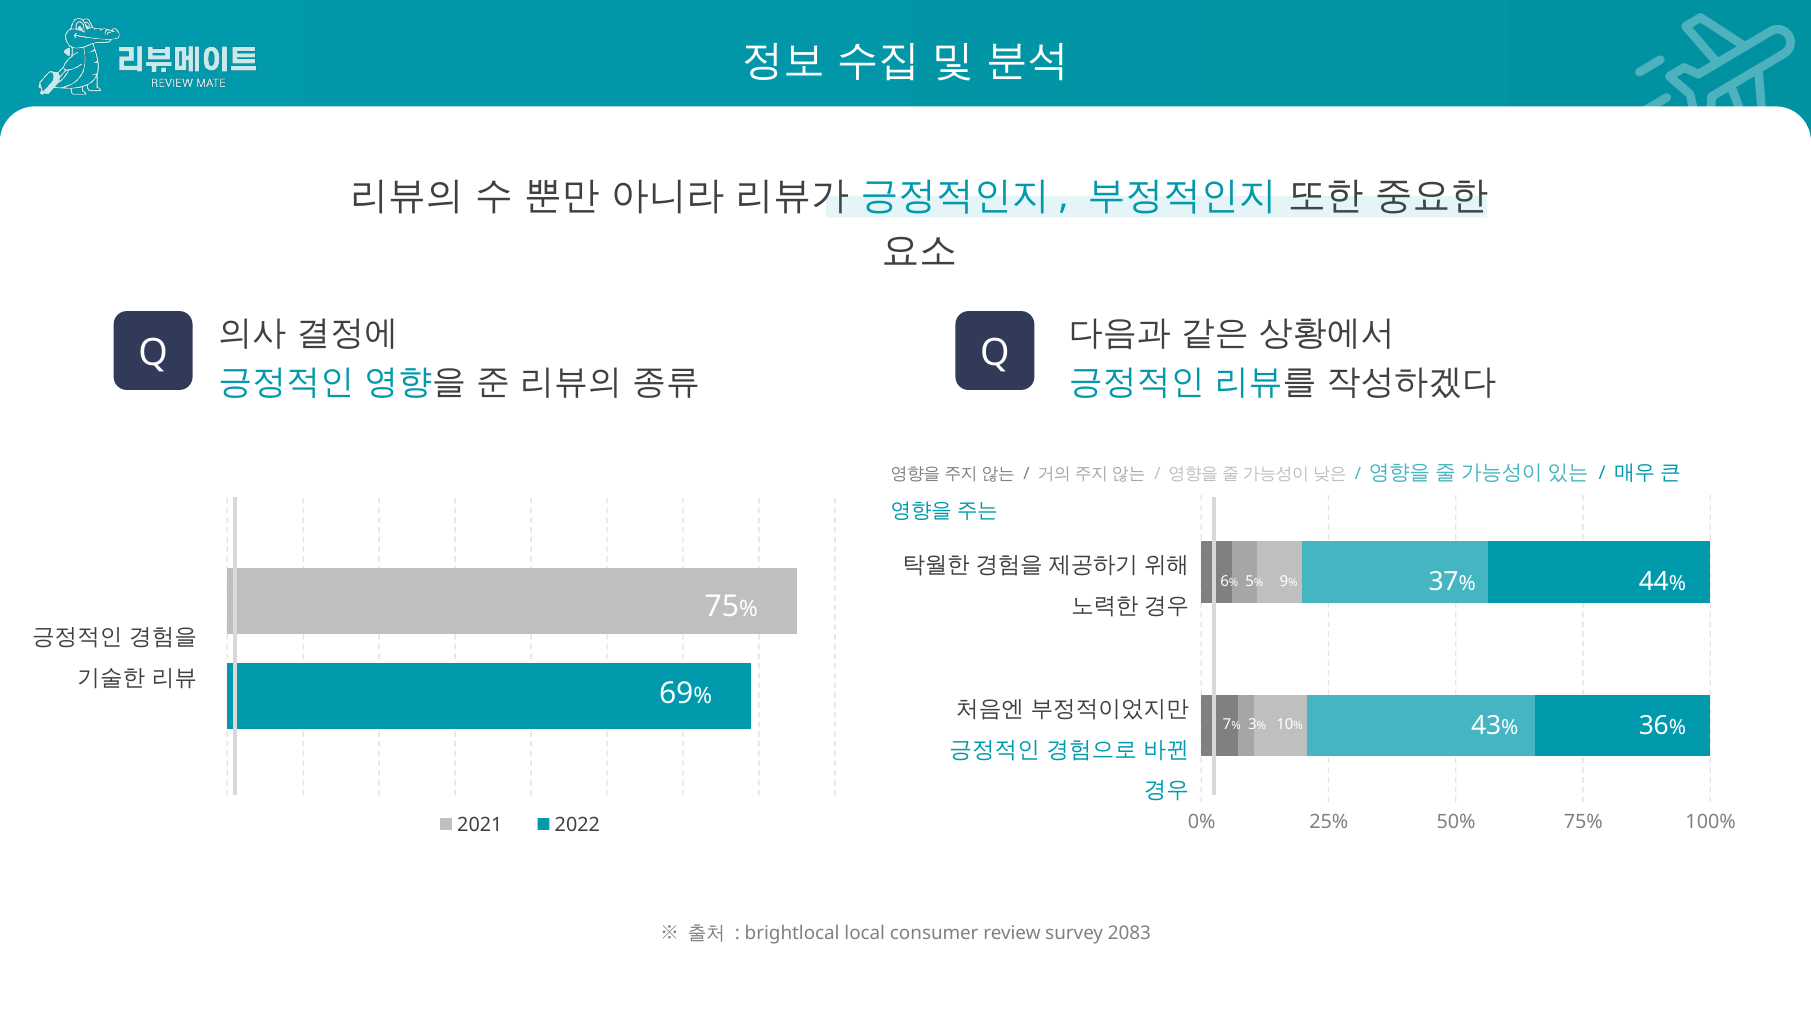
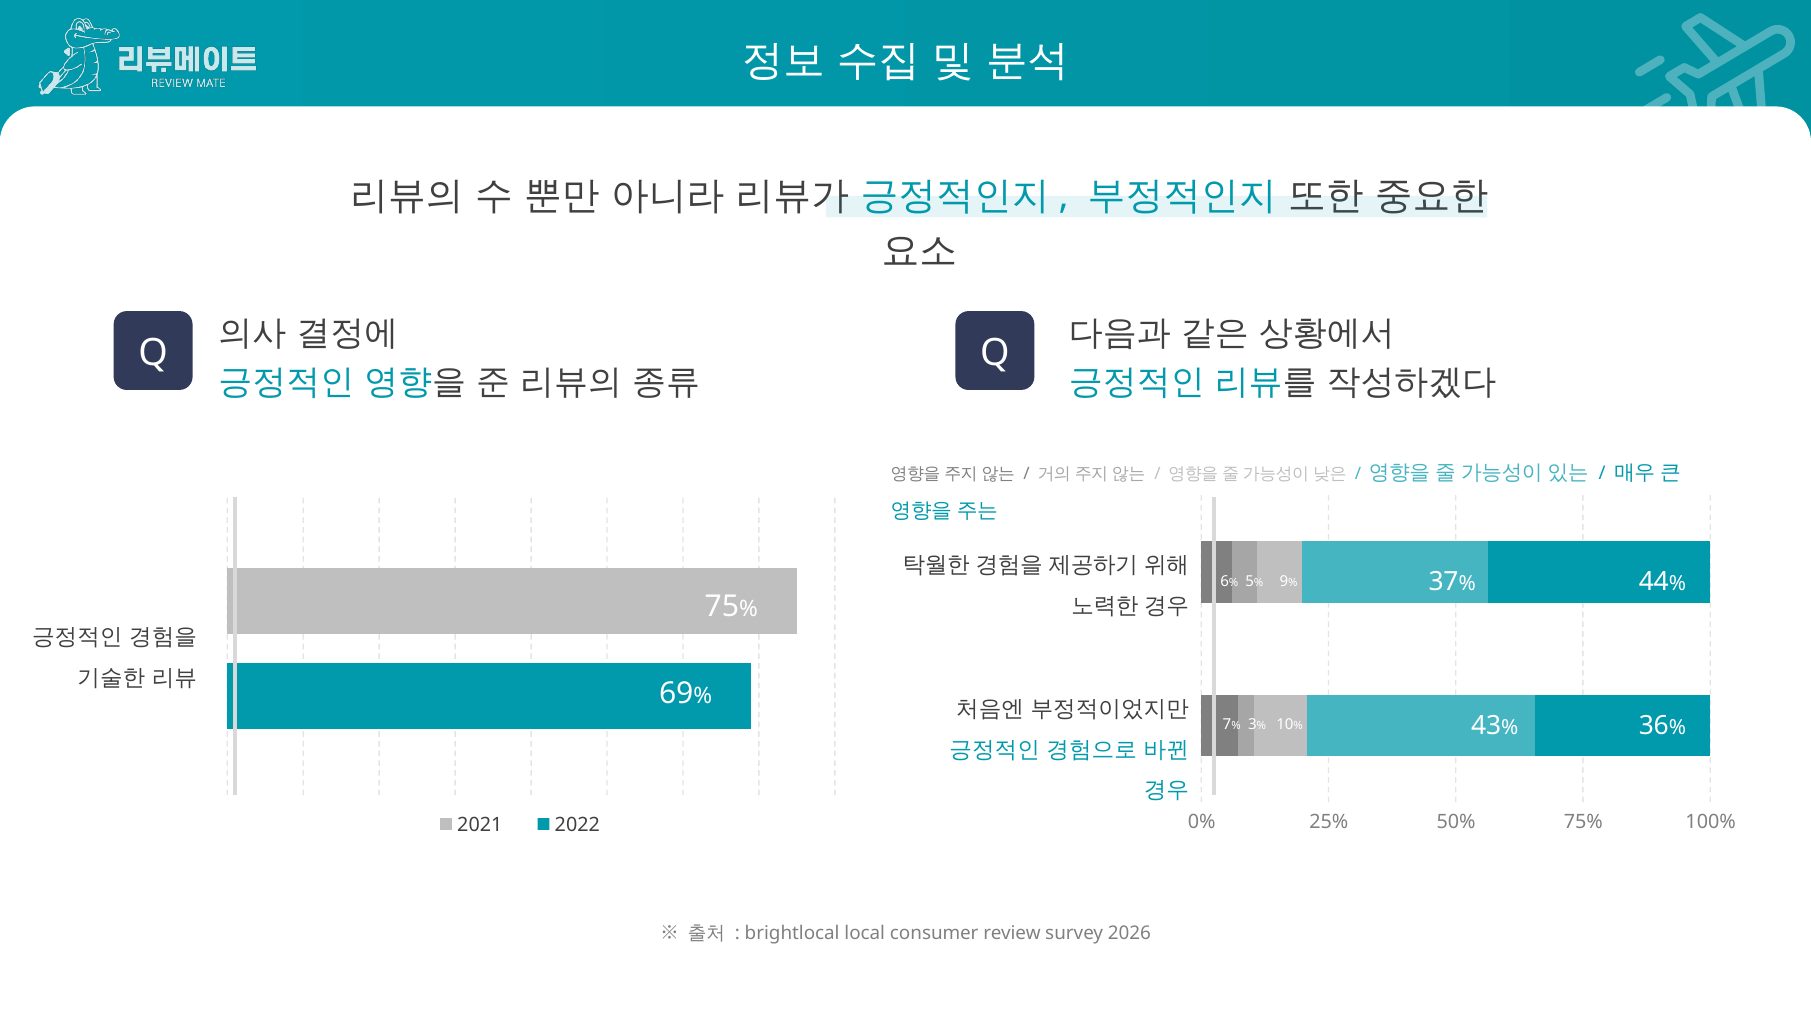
2083: 2083 -> 2026
